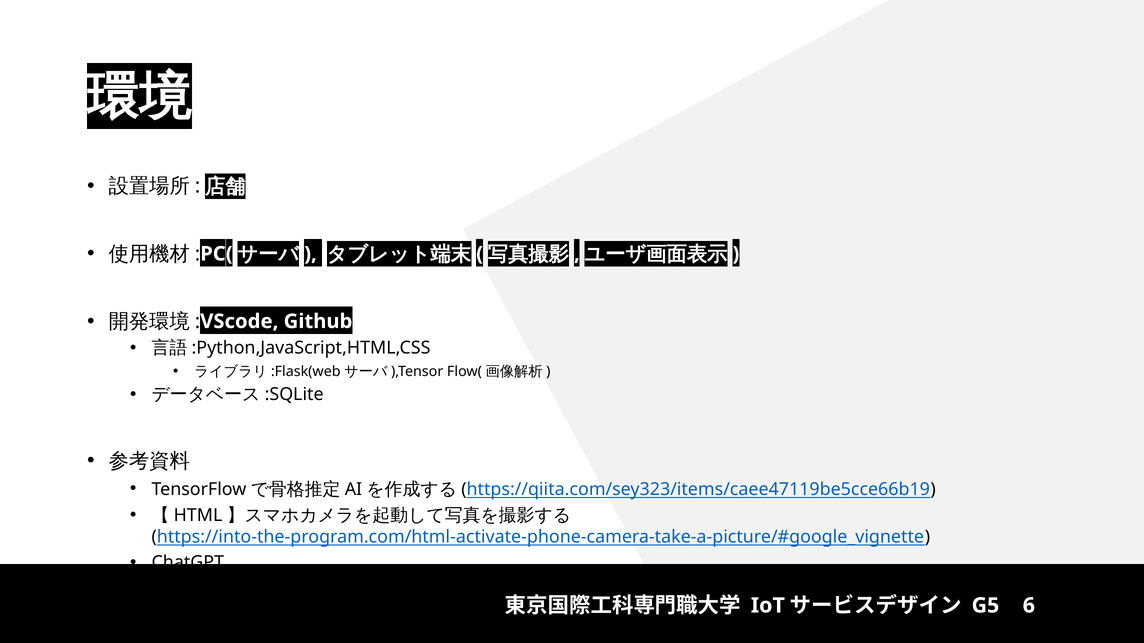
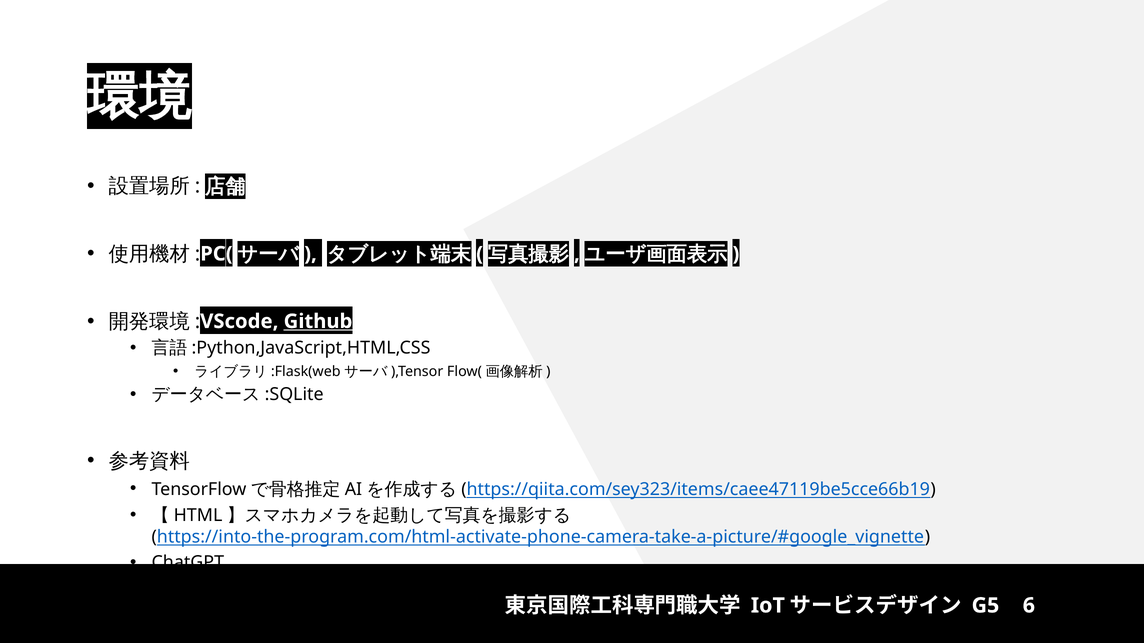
Github underline: none -> present
